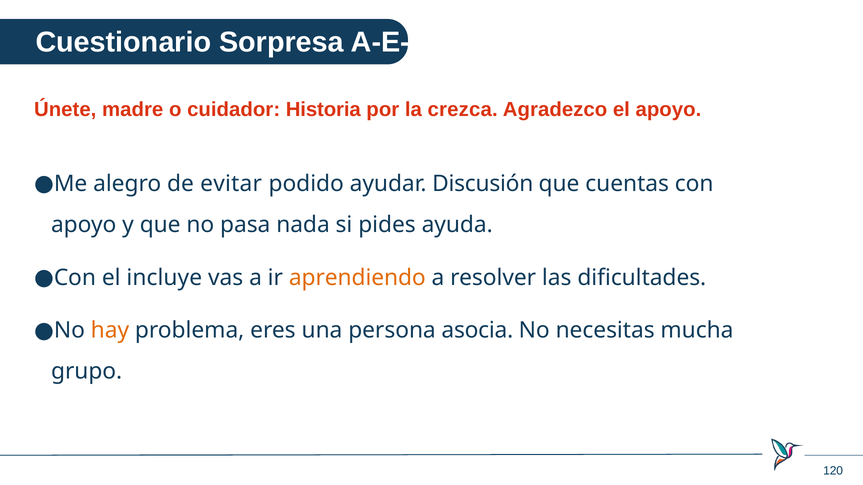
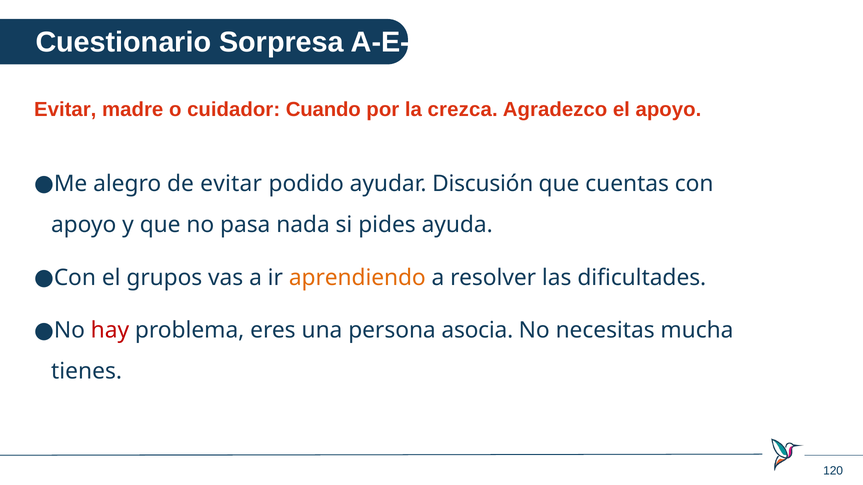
Únete at (65, 110): Únete -> Evitar
Historia: Historia -> Cuando
incluye: incluye -> grupos
hay colour: orange -> red
grupo: grupo -> tienes
